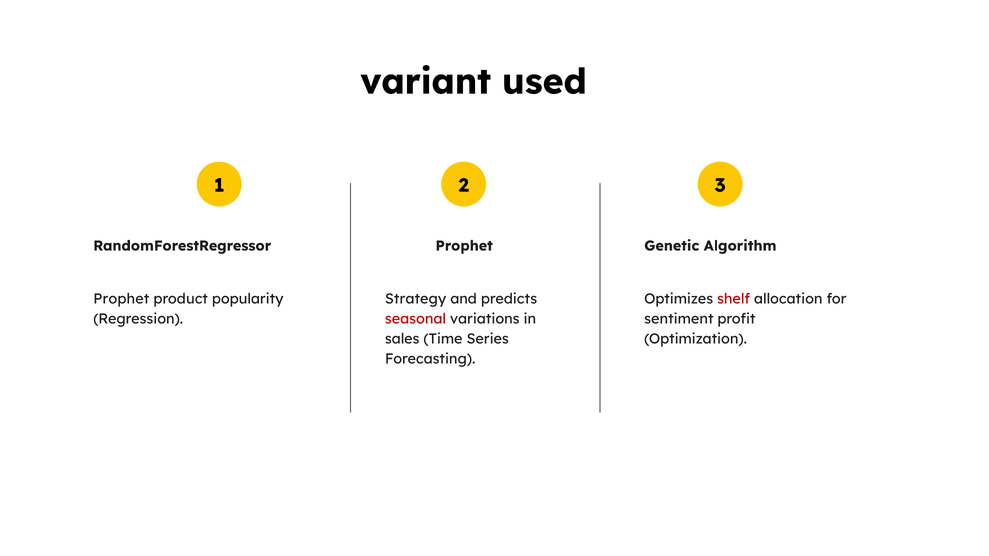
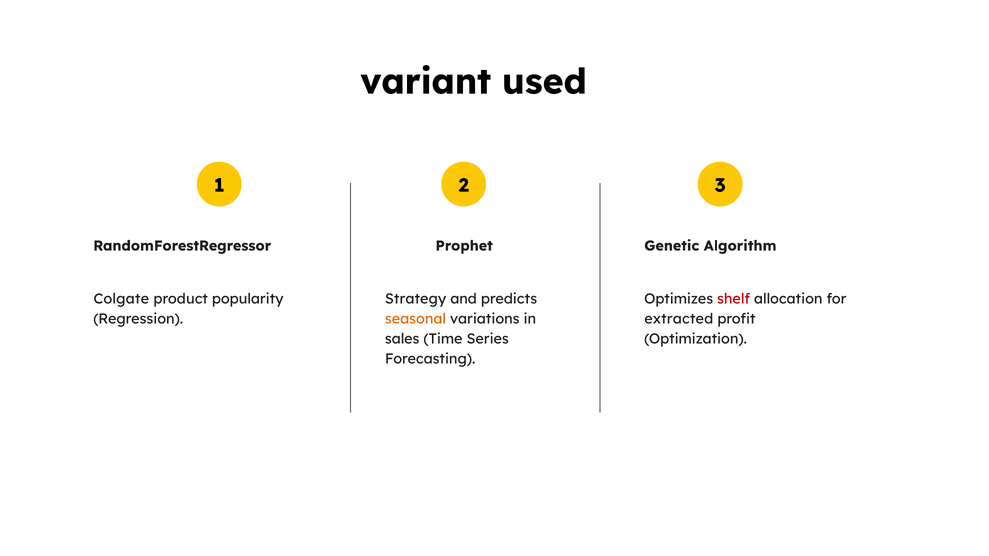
Prophet at (121, 299): Prophet -> Colgate
seasonal colour: red -> orange
sentiment: sentiment -> extracted
